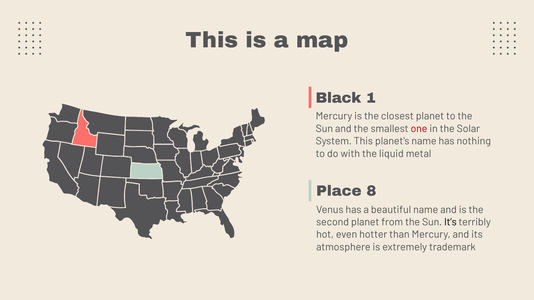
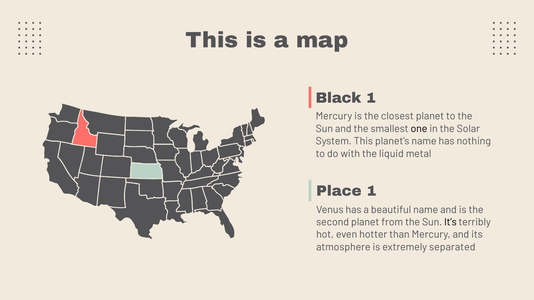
one colour: red -> black
Place 8: 8 -> 1
trademark: trademark -> separated
